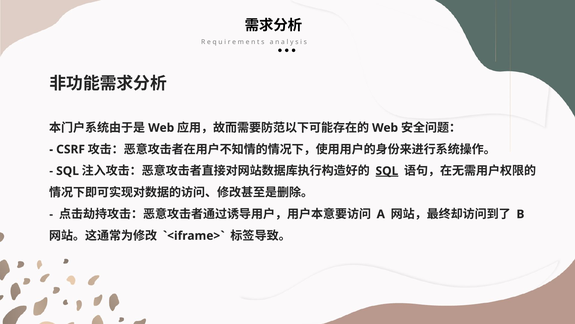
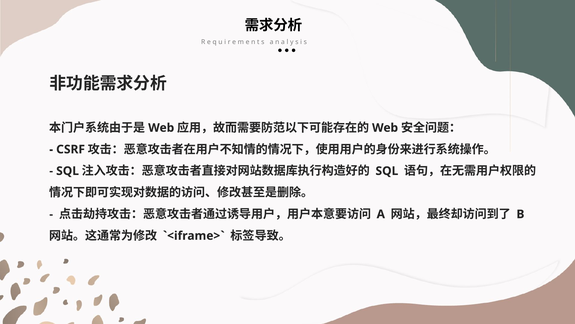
SQL at (387, 171) underline: present -> none
